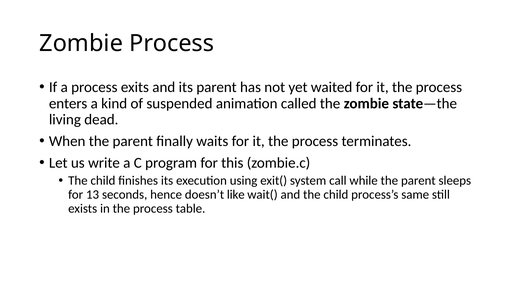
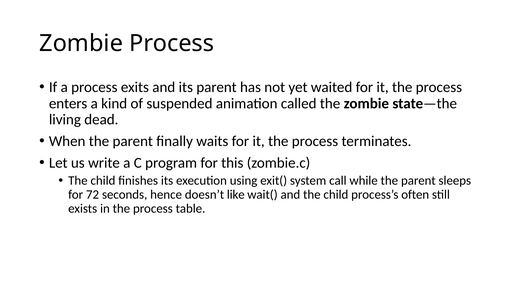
13: 13 -> 72
same: same -> often
